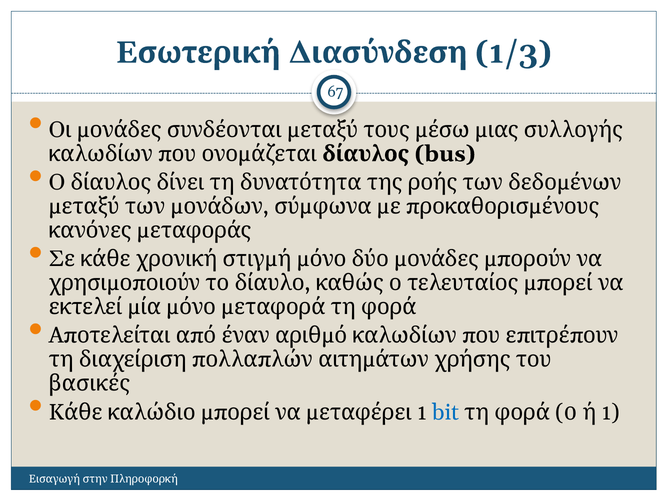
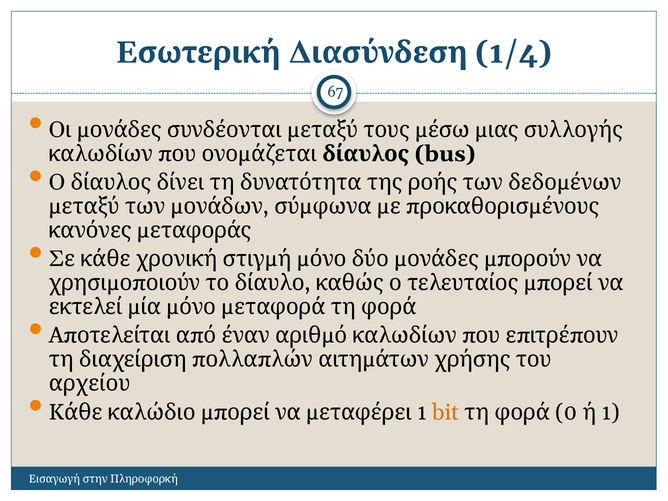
1/3: 1/3 -> 1/4
βασικές: βασικές -> αρχείου
bit colour: blue -> orange
